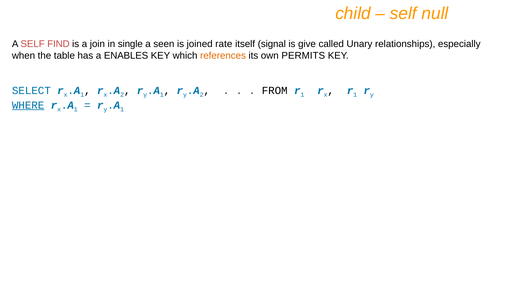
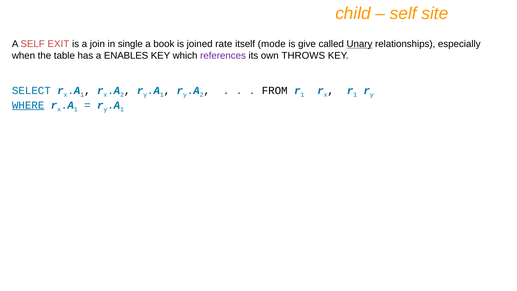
null: null -> site
FIND: FIND -> EXIT
seen: seen -> book
signal: signal -> mode
Unary underline: none -> present
references colour: orange -> purple
PERMITS: PERMITS -> THROWS
